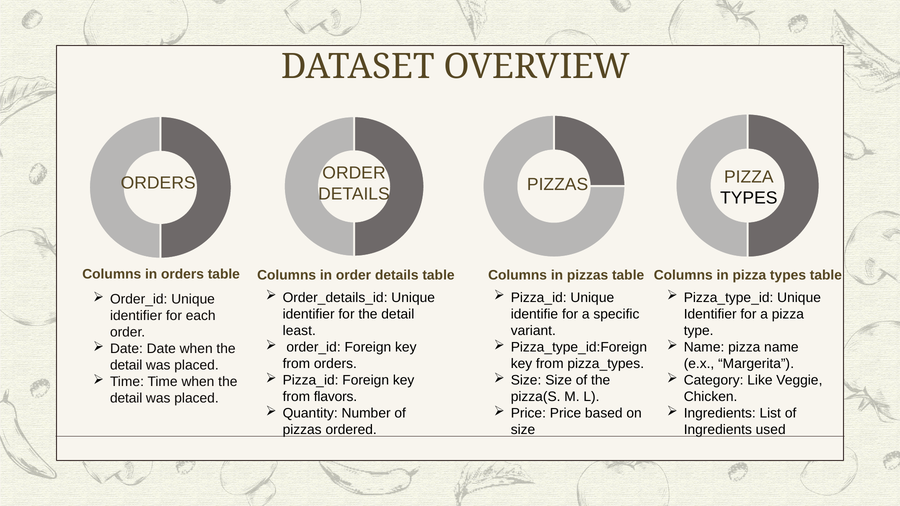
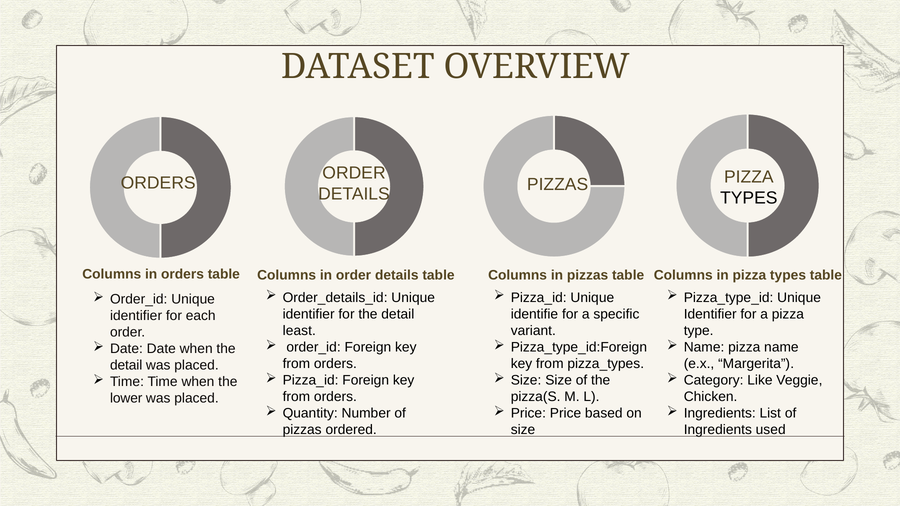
flavors at (335, 397): flavors -> orders
detail at (126, 399): detail -> lower
